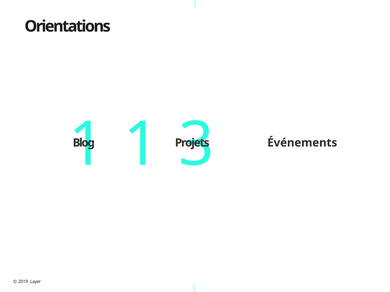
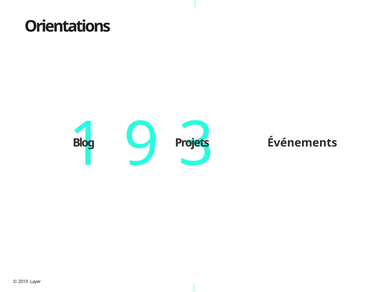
1 at (141, 145): 1 -> 9
